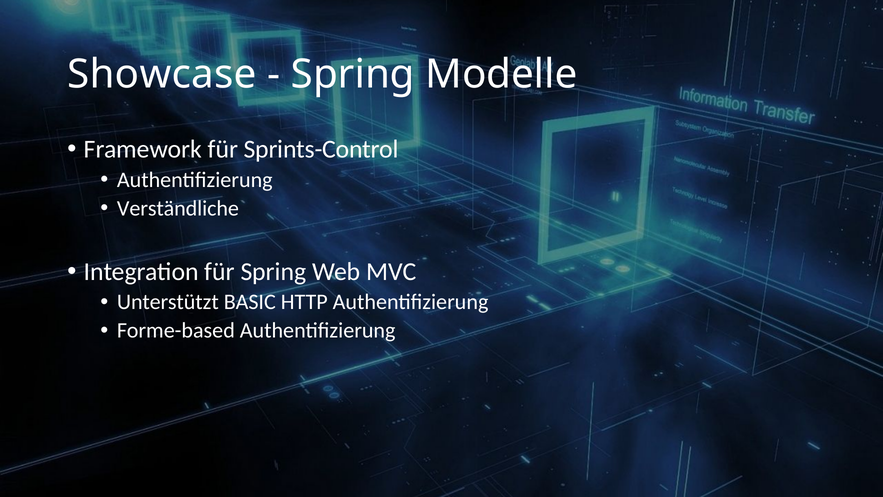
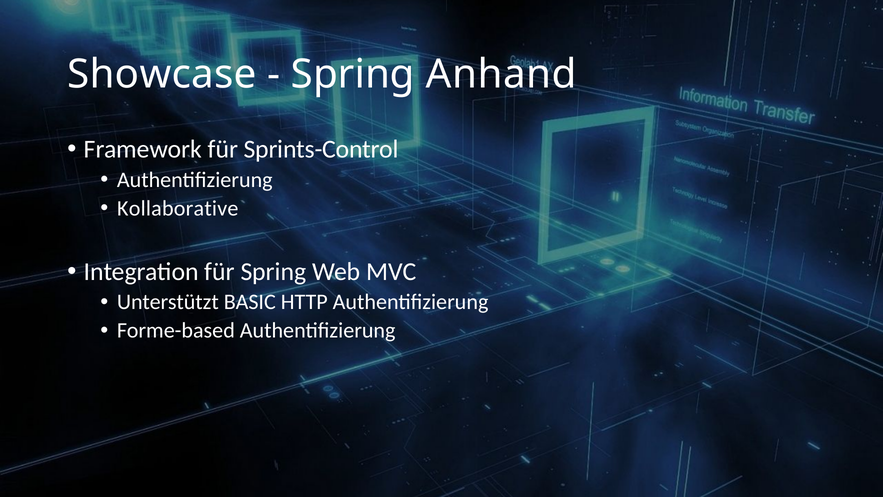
Modelle: Modelle -> Anhand
Verständliche: Verständliche -> Kollaborative
